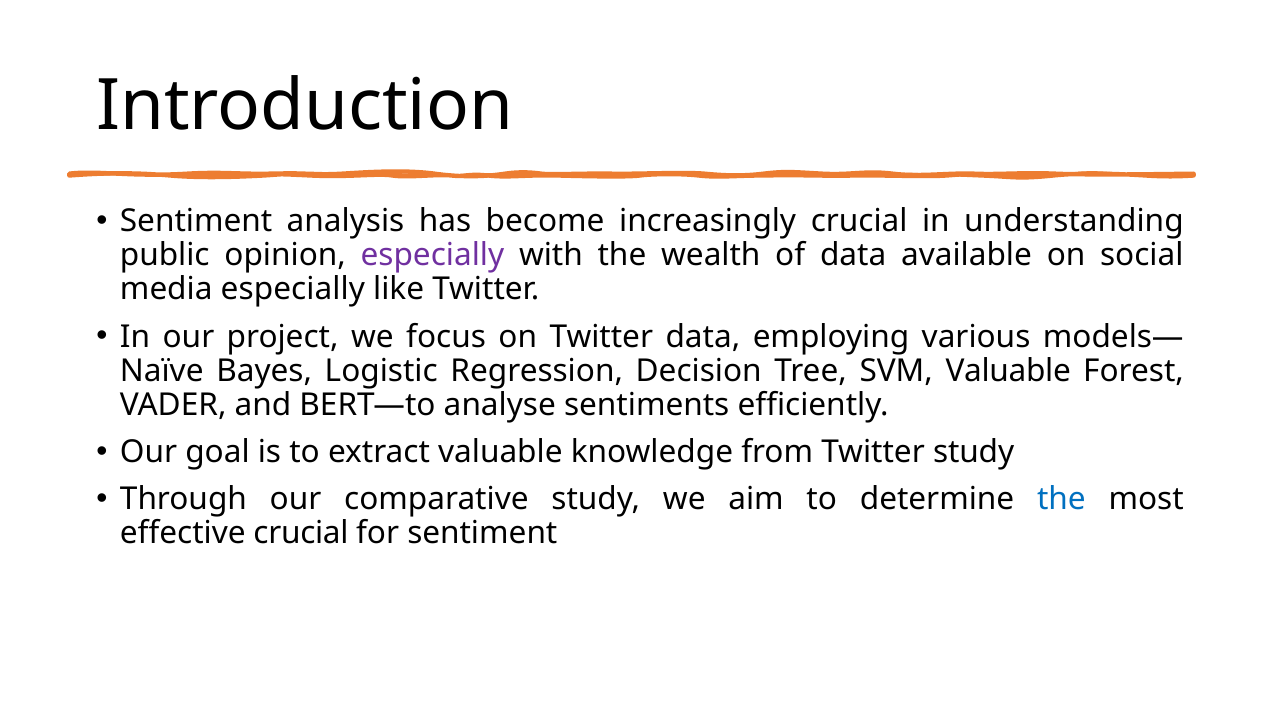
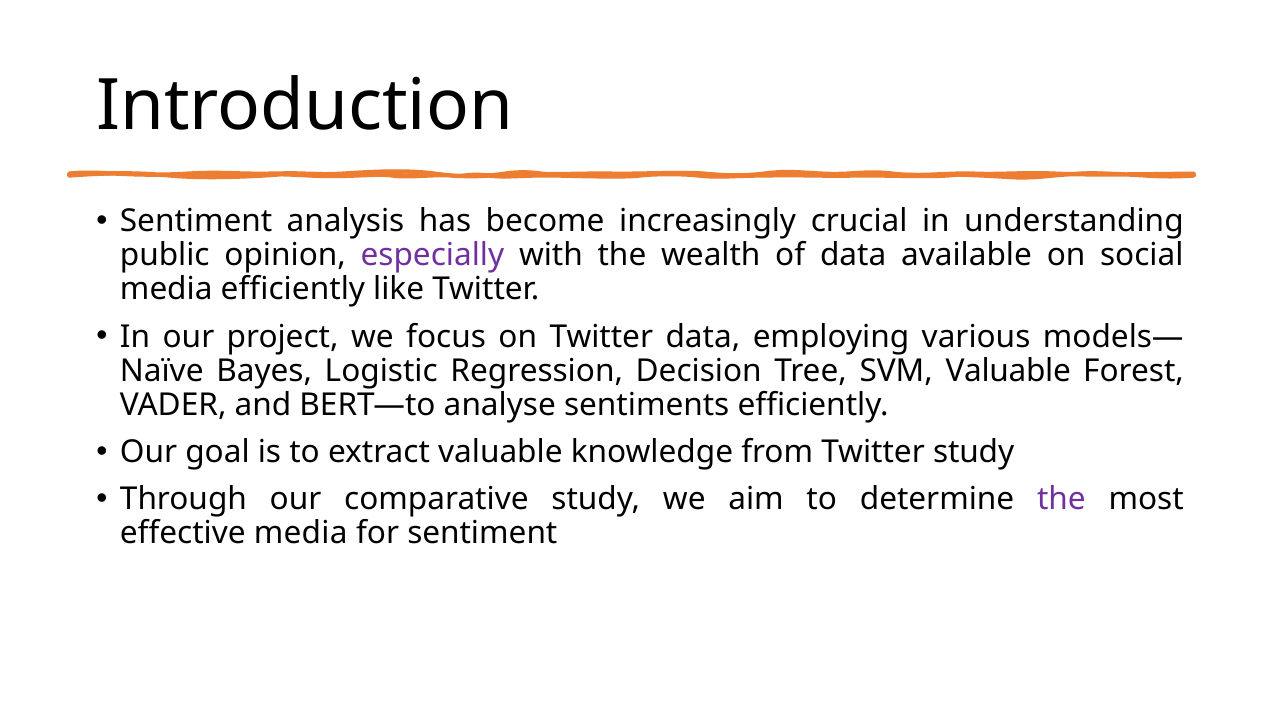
media especially: especially -> efficiently
the at (1061, 500) colour: blue -> purple
effective crucial: crucial -> media
